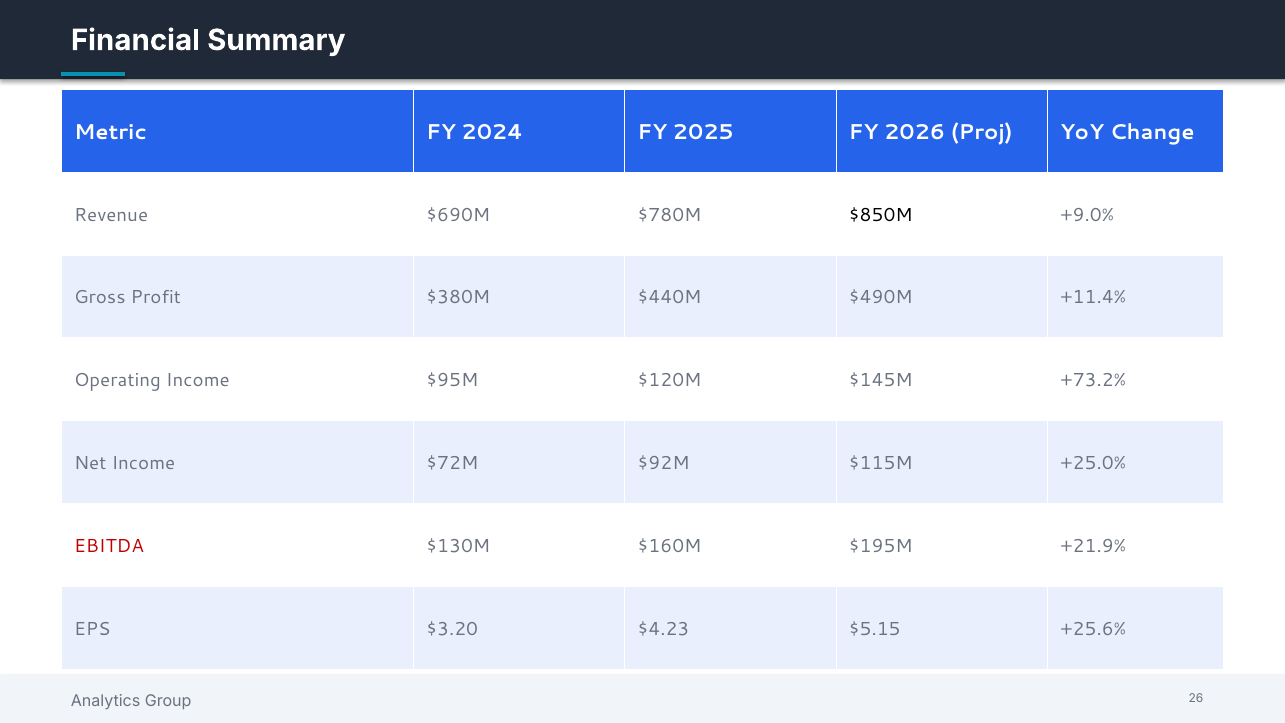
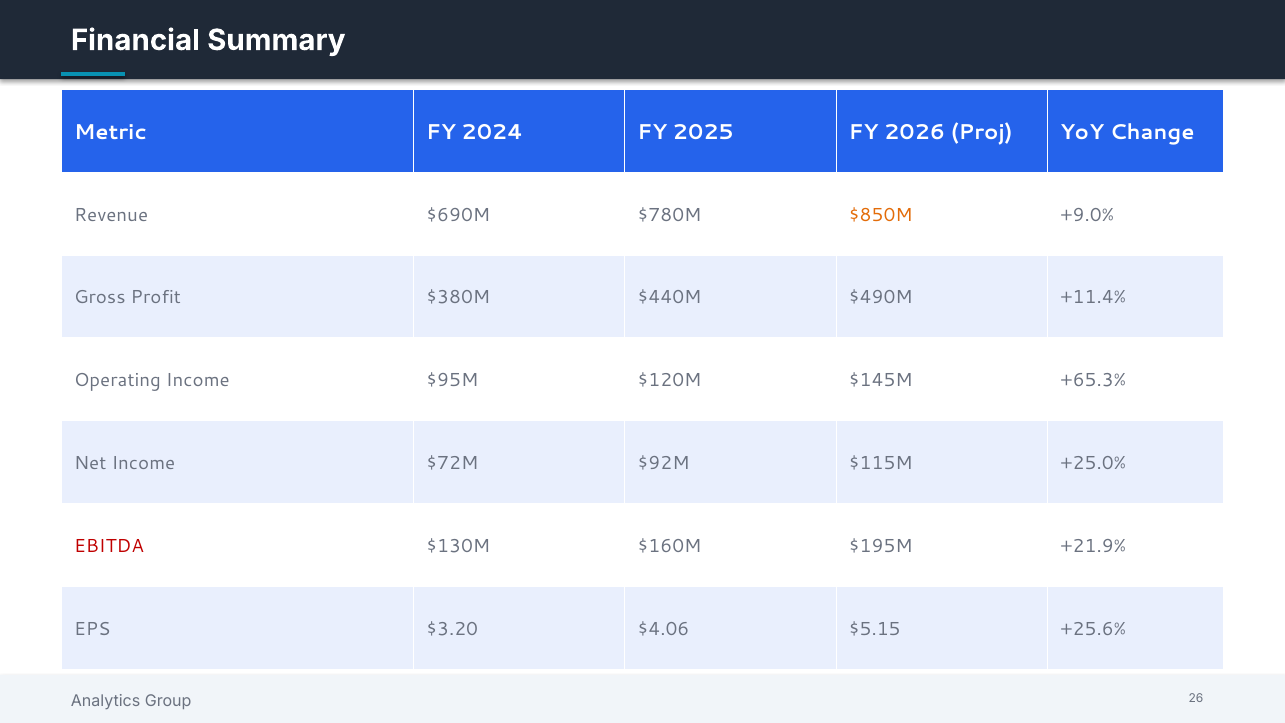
$850M colour: black -> orange
+73.2%: +73.2% -> +65.3%
$4.23: $4.23 -> $4.06
